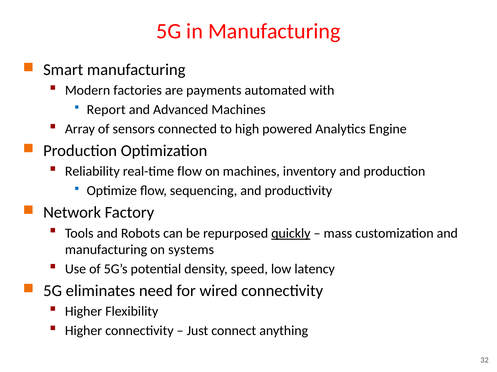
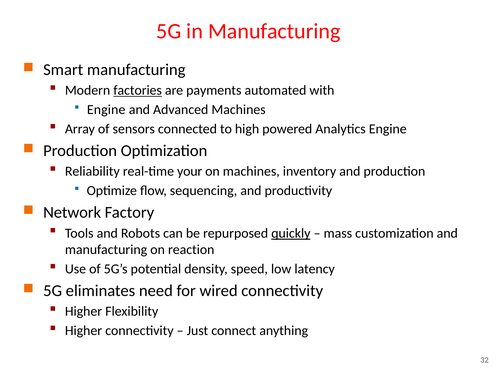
factories underline: none -> present
Report at (106, 110): Report -> Engine
real-time flow: flow -> your
systems: systems -> reaction
